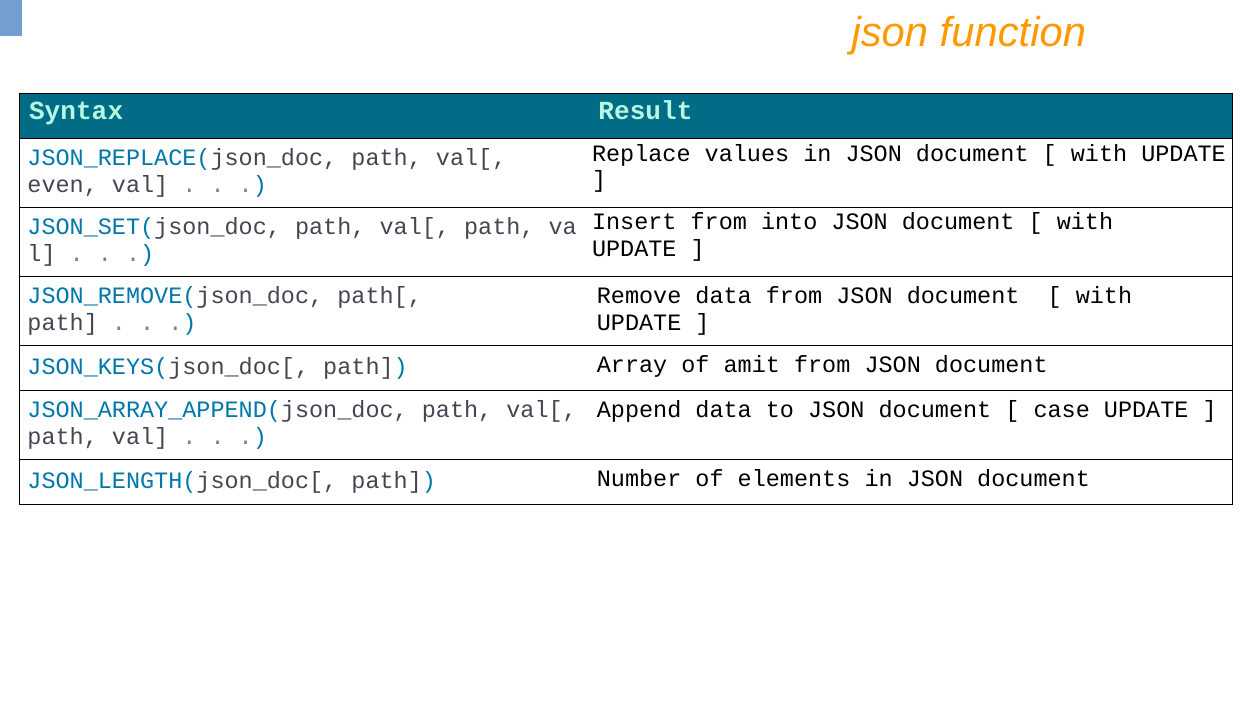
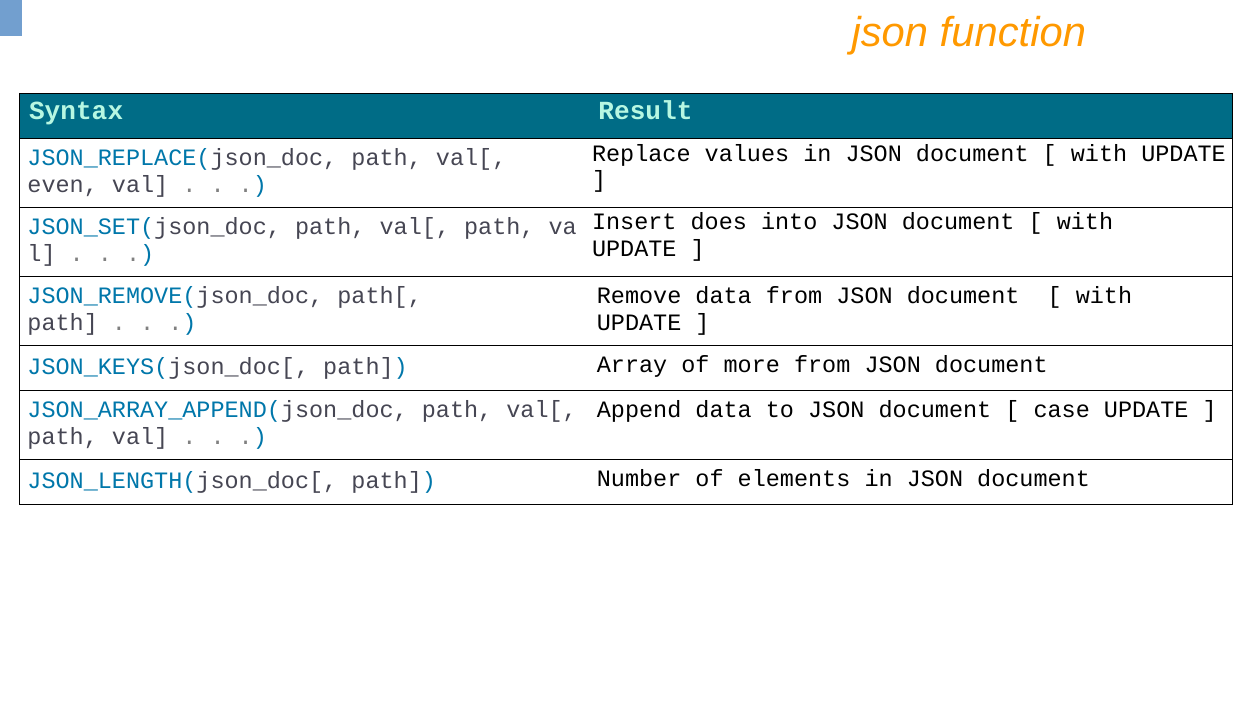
Insert from: from -> does
amit: amit -> more
